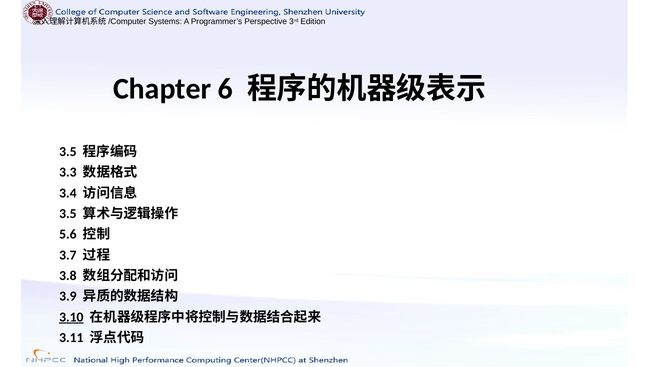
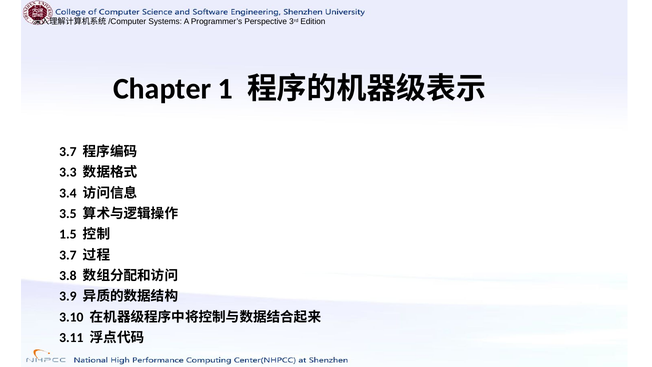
6: 6 -> 1
3.5 at (68, 152): 3.5 -> 3.7
5.6: 5.6 -> 1.5
3.10 underline: present -> none
